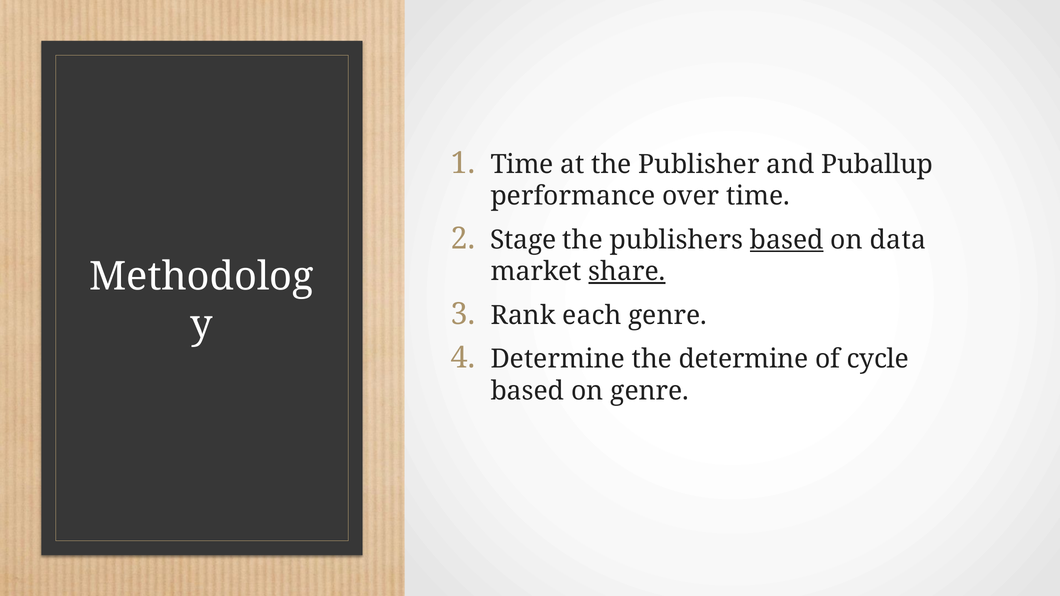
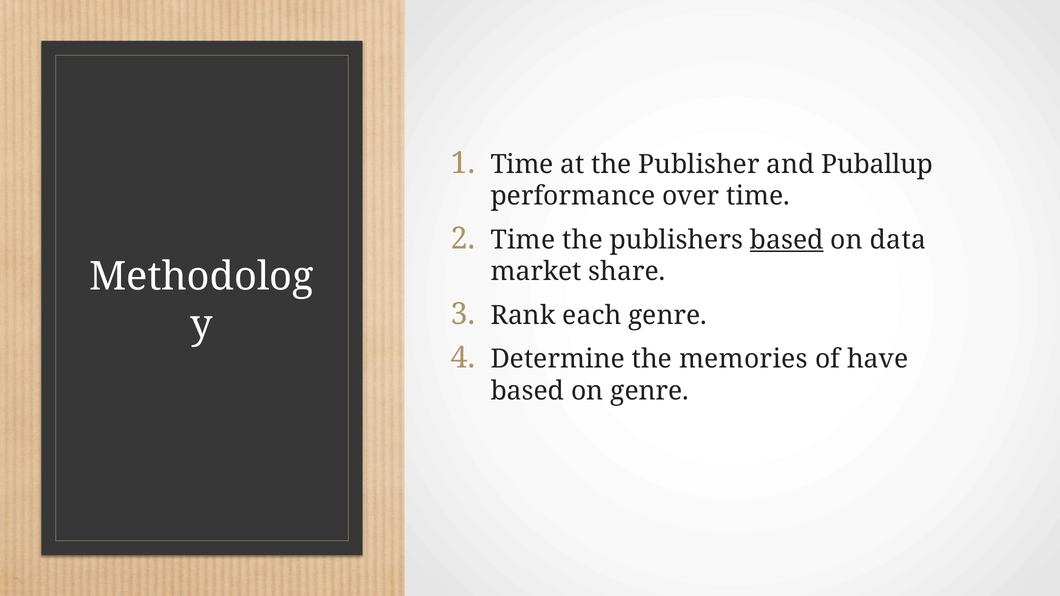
Stage at (523, 240): Stage -> Time
share underline: present -> none
the determine: determine -> memories
cycle: cycle -> have
